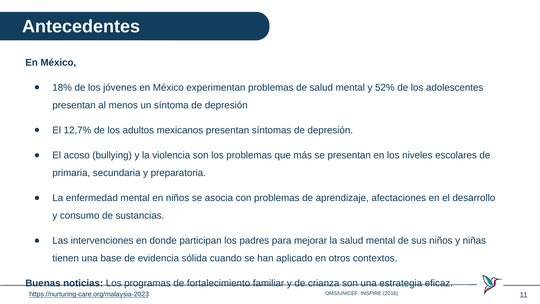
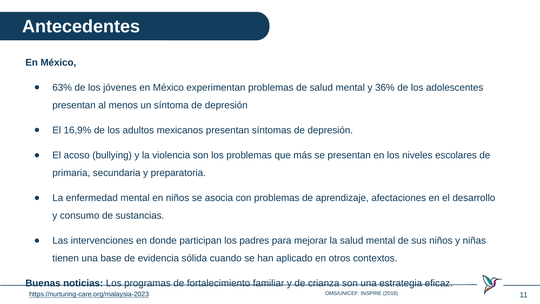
18%: 18% -> 63%
52%: 52% -> 36%
12,7%: 12,7% -> 16,9%
